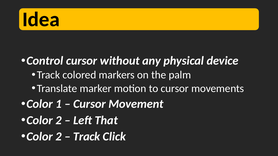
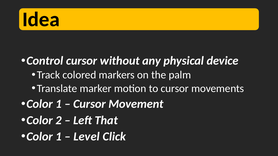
2 at (59, 137): 2 -> 1
Track at (87, 137): Track -> Level
